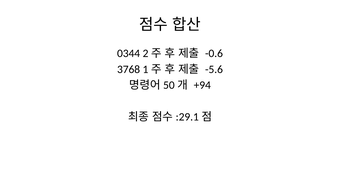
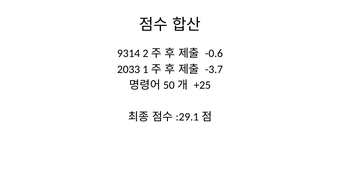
0344: 0344 -> 9314
3768: 3768 -> 2033
-5.6: -5.6 -> -3.7
+94: +94 -> +25
